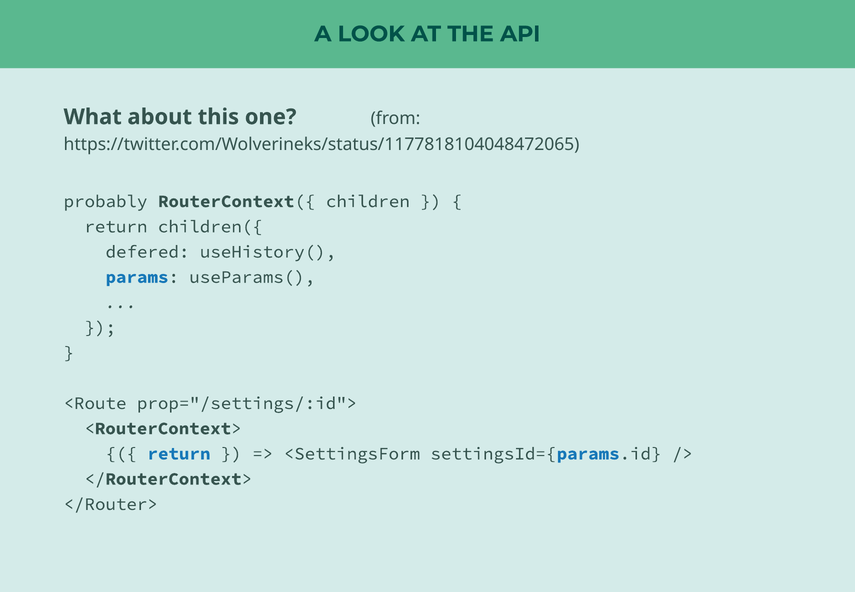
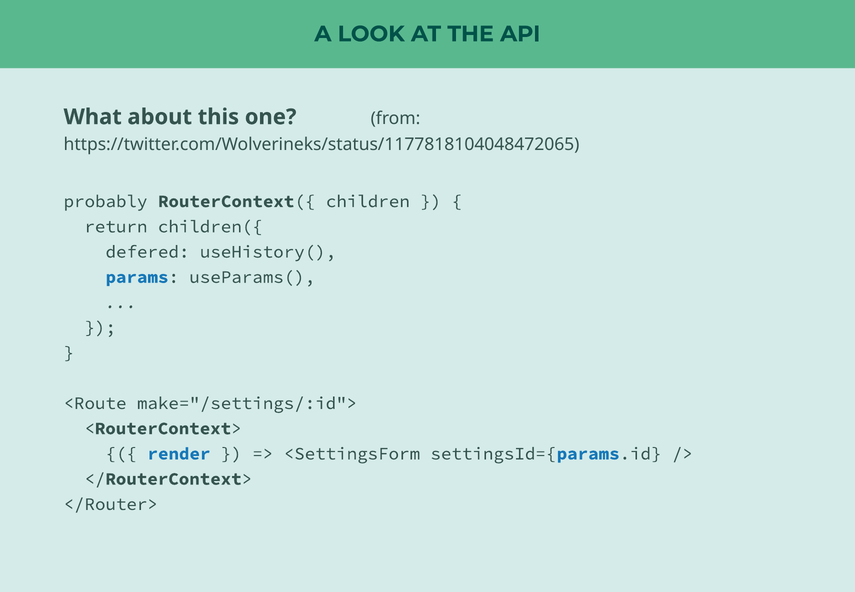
prop="/settings/:id">: prop="/settings/:id"> -> make="/settings/:id">
return at (179, 454): return -> render
